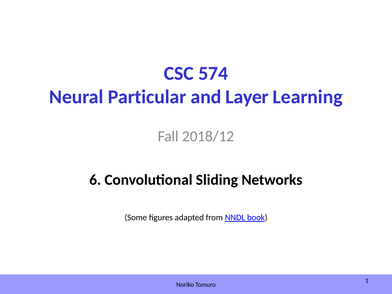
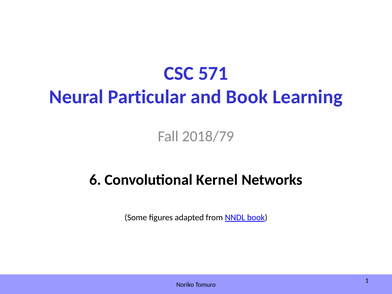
574: 574 -> 571
and Layer: Layer -> Book
2018/12: 2018/12 -> 2018/79
Sliding: Sliding -> Kernel
